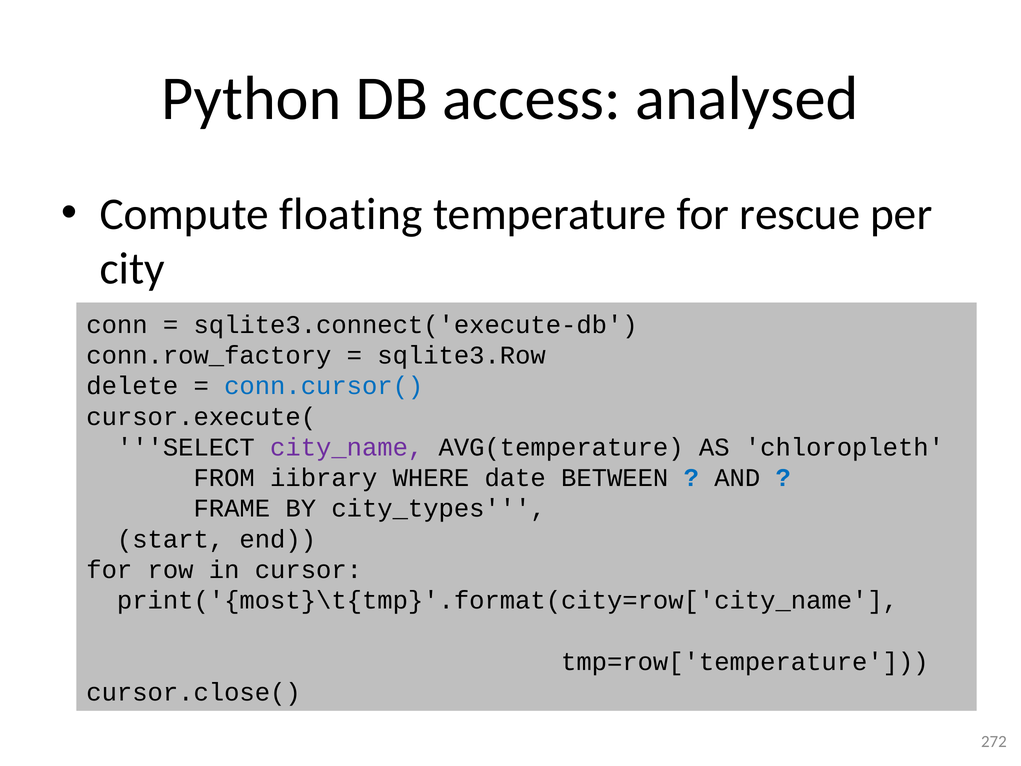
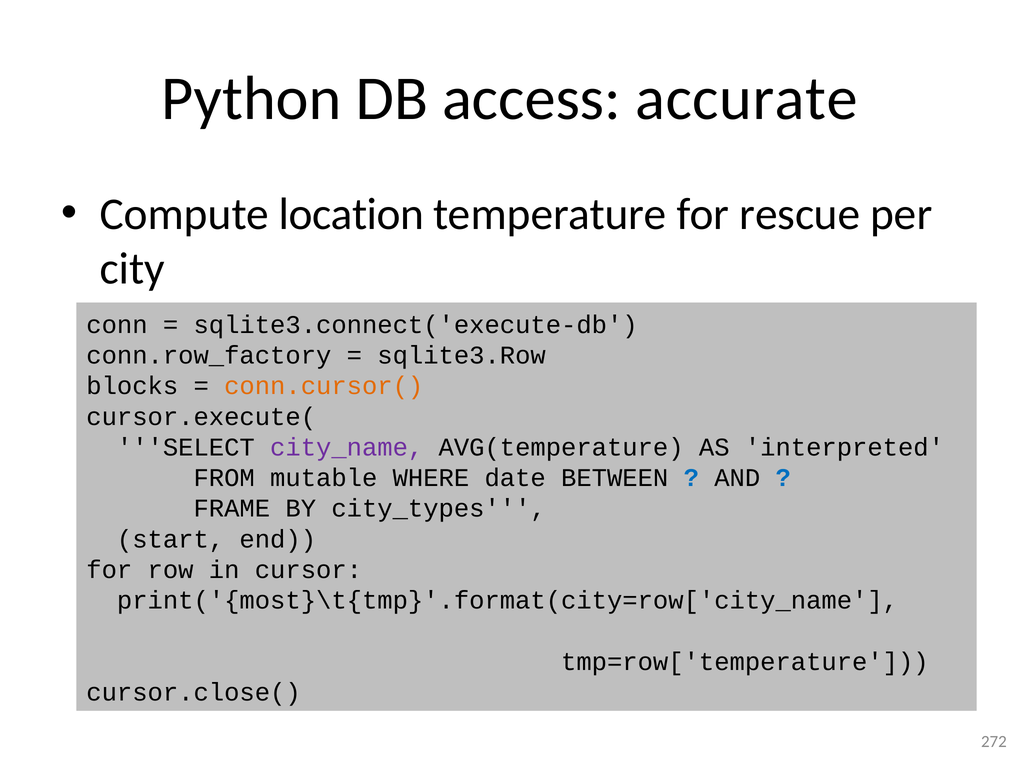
analysed: analysed -> accurate
floating: floating -> location
delete: delete -> blocks
conn.cursor( colour: blue -> orange
chloropleth: chloropleth -> interpreted
iibrary: iibrary -> mutable
